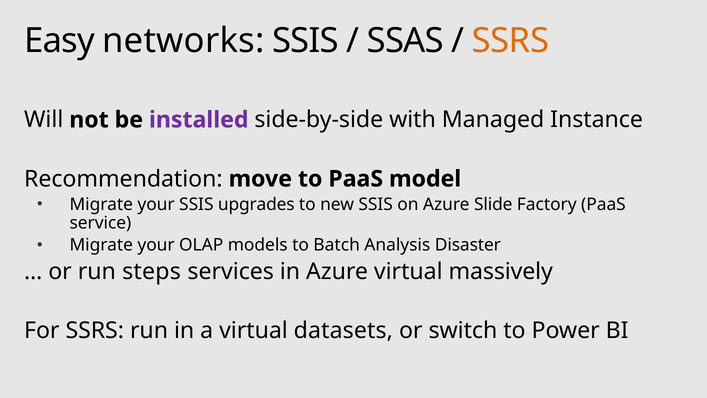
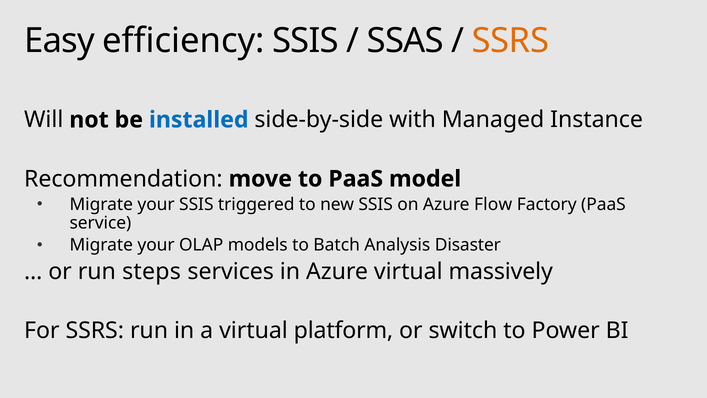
networks: networks -> efficiency
installed colour: purple -> blue
upgrades: upgrades -> triggered
Slide: Slide -> Flow
datasets: datasets -> platform
